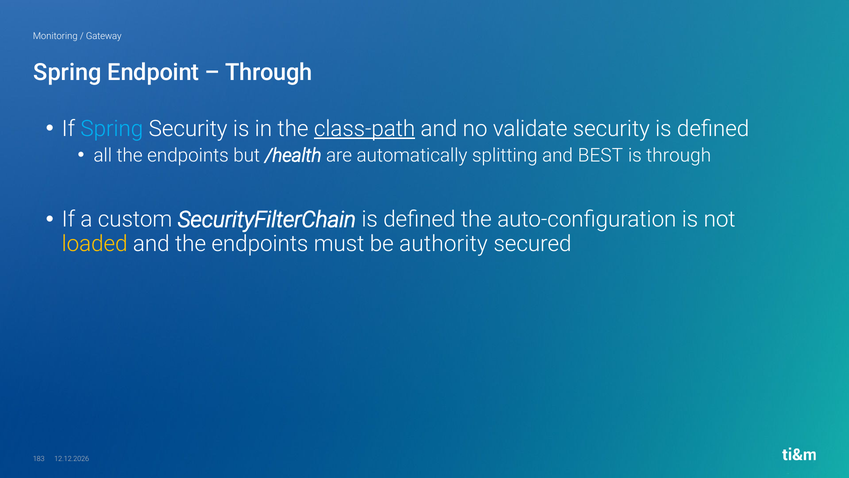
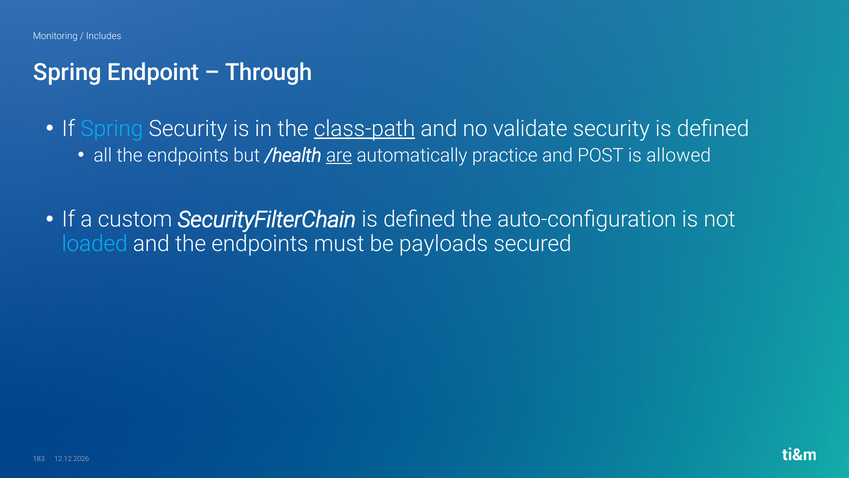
Gateway: Gateway -> Includes
are underline: none -> present
splitting: splitting -> practice
BEST: BEST -> POST
is through: through -> allowed
loaded colour: yellow -> light blue
authority: authority -> payloads
